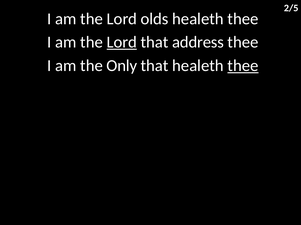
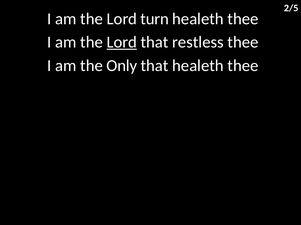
olds: olds -> turn
address: address -> restless
thee at (243, 66) underline: present -> none
